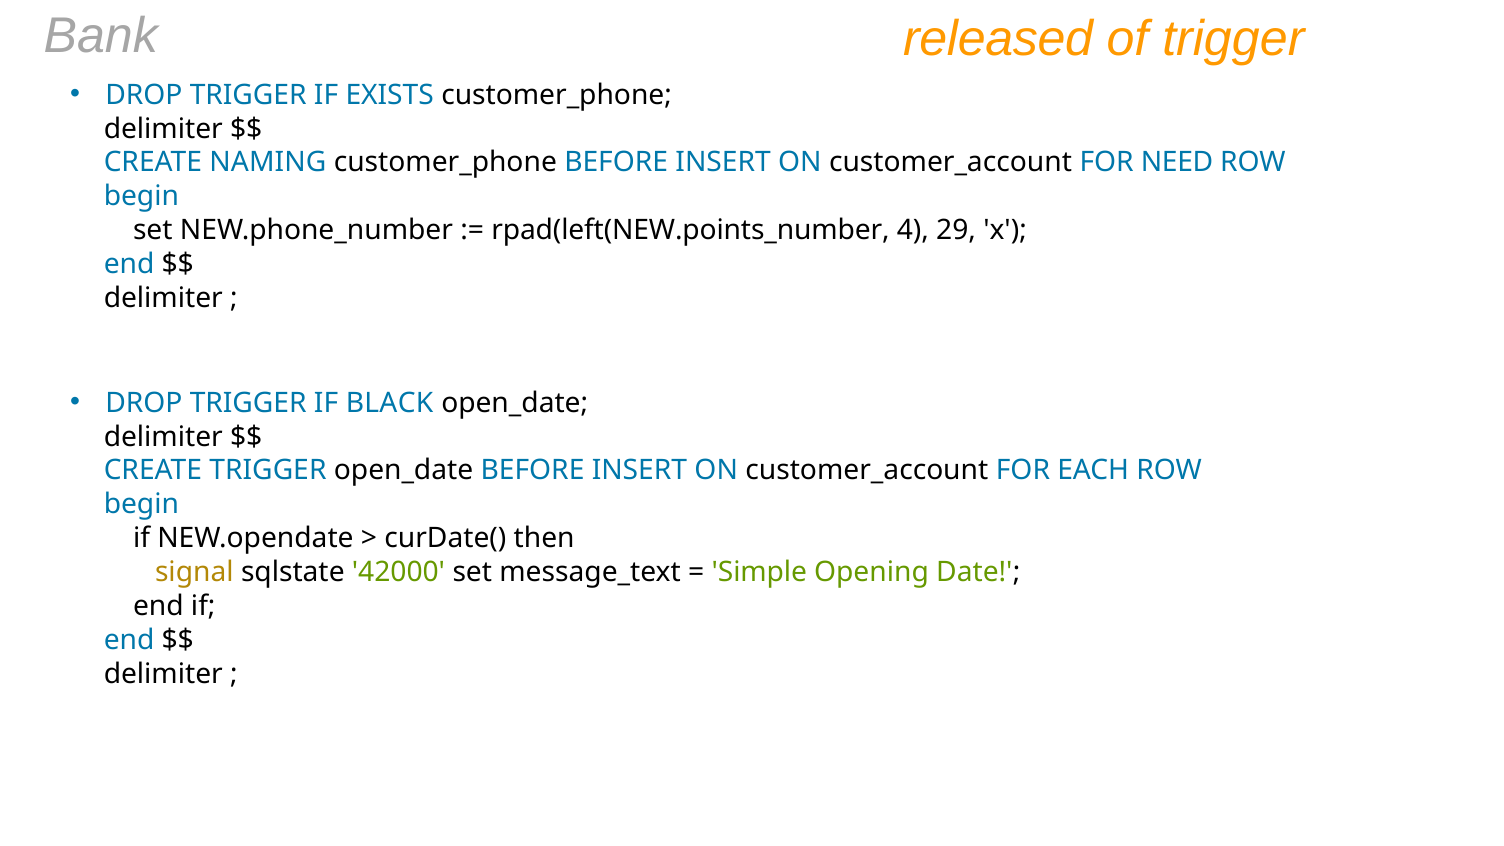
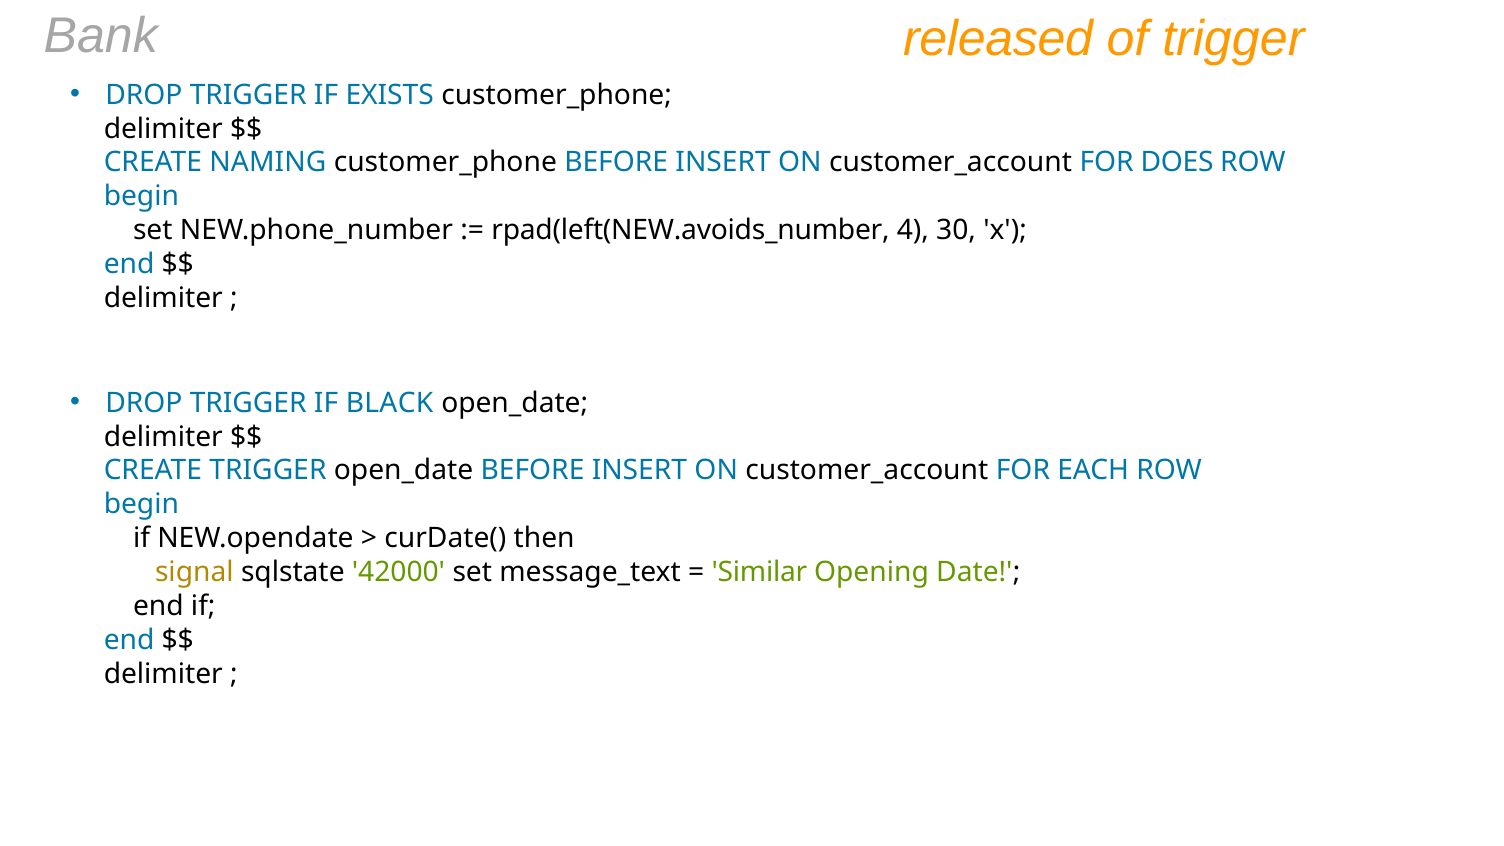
NEED: NEED -> DOES
rpad(left(NEW.points_number: rpad(left(NEW.points_number -> rpad(left(NEW.avoids_number
29: 29 -> 30
Simple: Simple -> Similar
